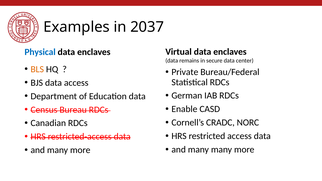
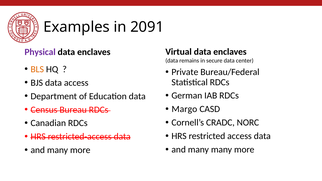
2037: 2037 -> 2091
Physical colour: blue -> purple
Enable: Enable -> Margo
